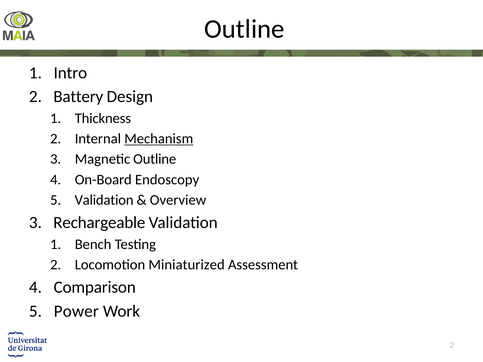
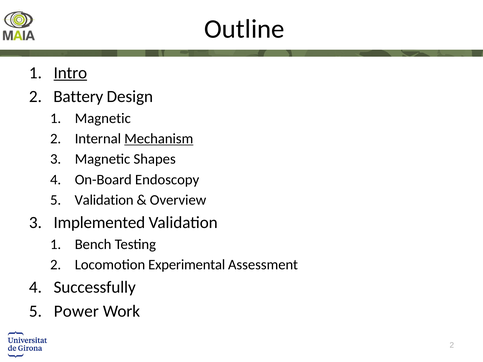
Intro underline: none -> present
Thickness at (103, 118): Thickness -> Magnetic
Magnetic Outline: Outline -> Shapes
Rechargeable: Rechargeable -> Implemented
Miniaturized: Miniaturized -> Experimental
Comparison: Comparison -> Successfully
